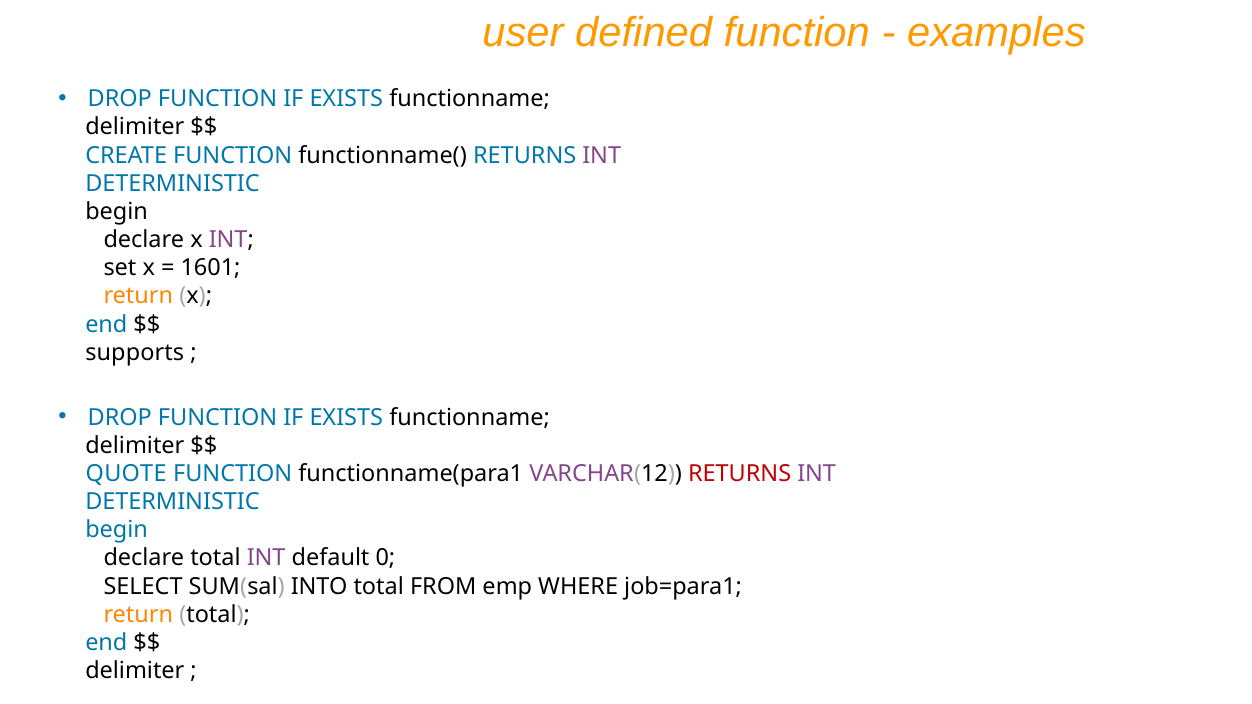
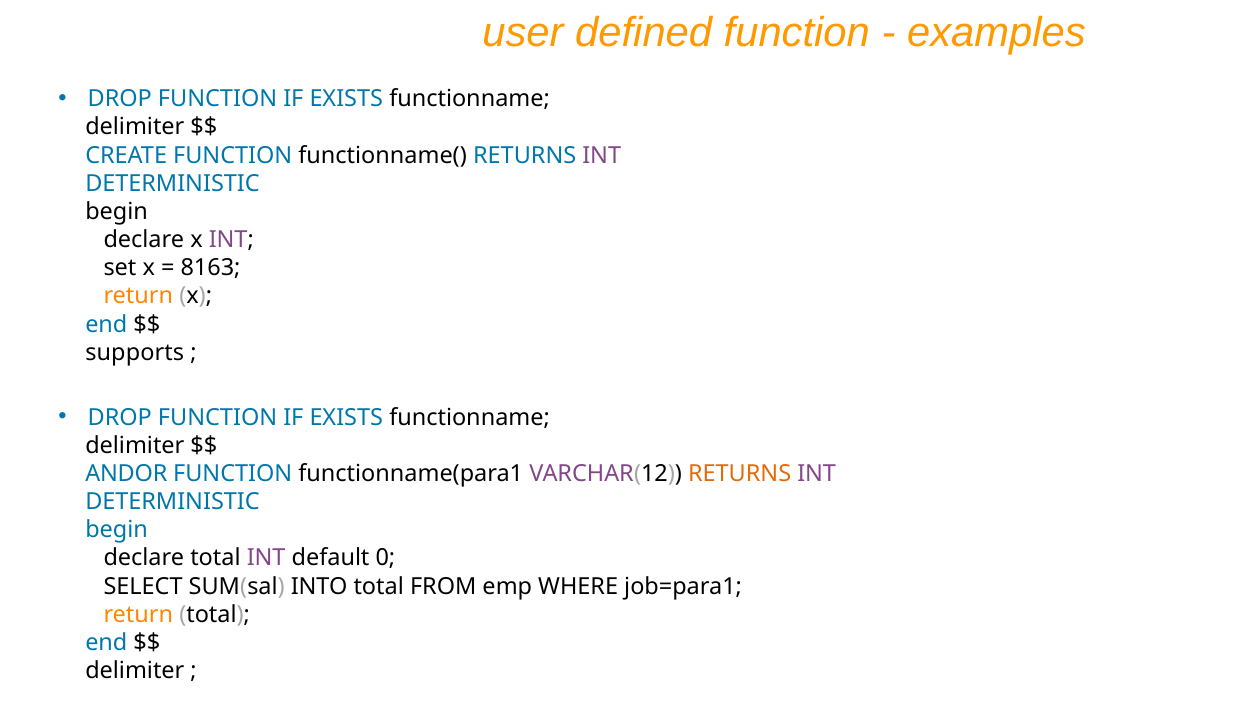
1601: 1601 -> 8163
QUOTE: QUOTE -> ANDOR
RETURNS at (740, 474) colour: red -> orange
